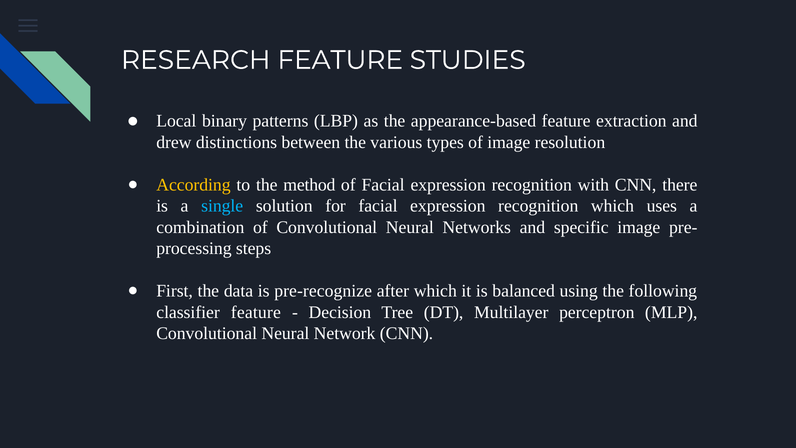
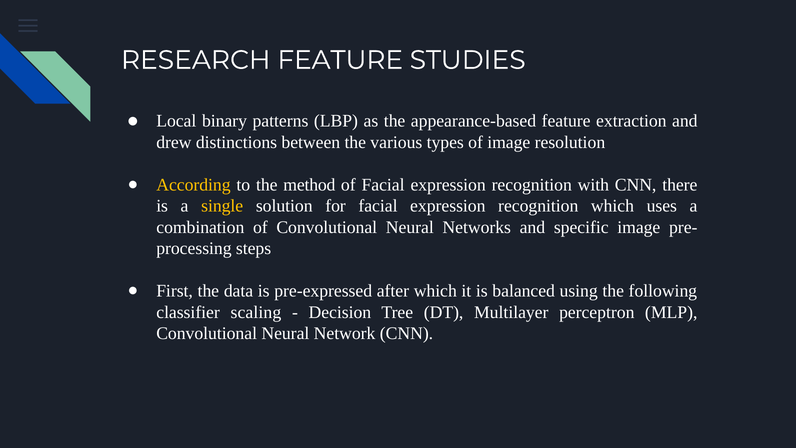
single colour: light blue -> yellow
pre-recognize: pre-recognize -> pre-expressed
classifier feature: feature -> scaling
